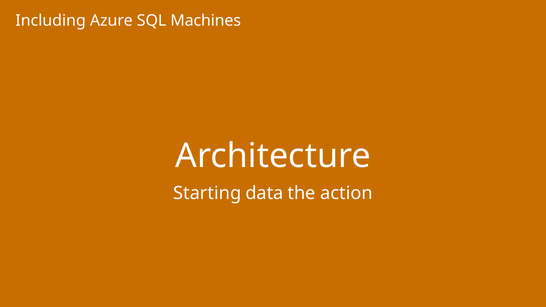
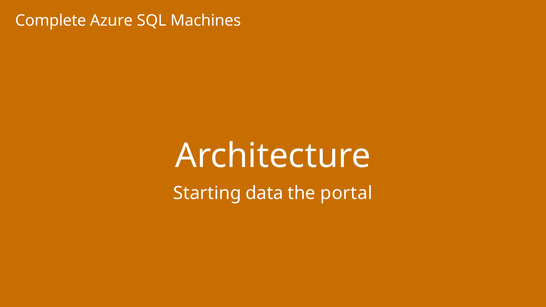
Including: Including -> Complete
action: action -> portal
